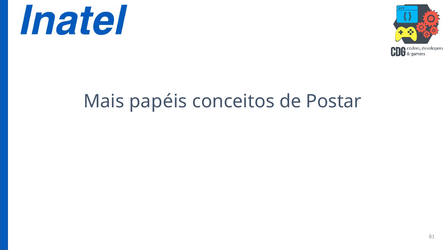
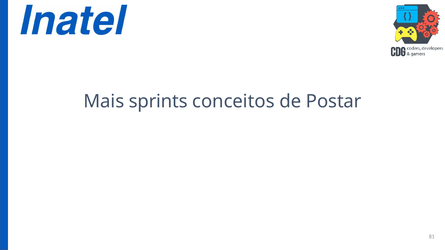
papéis: papéis -> sprints
